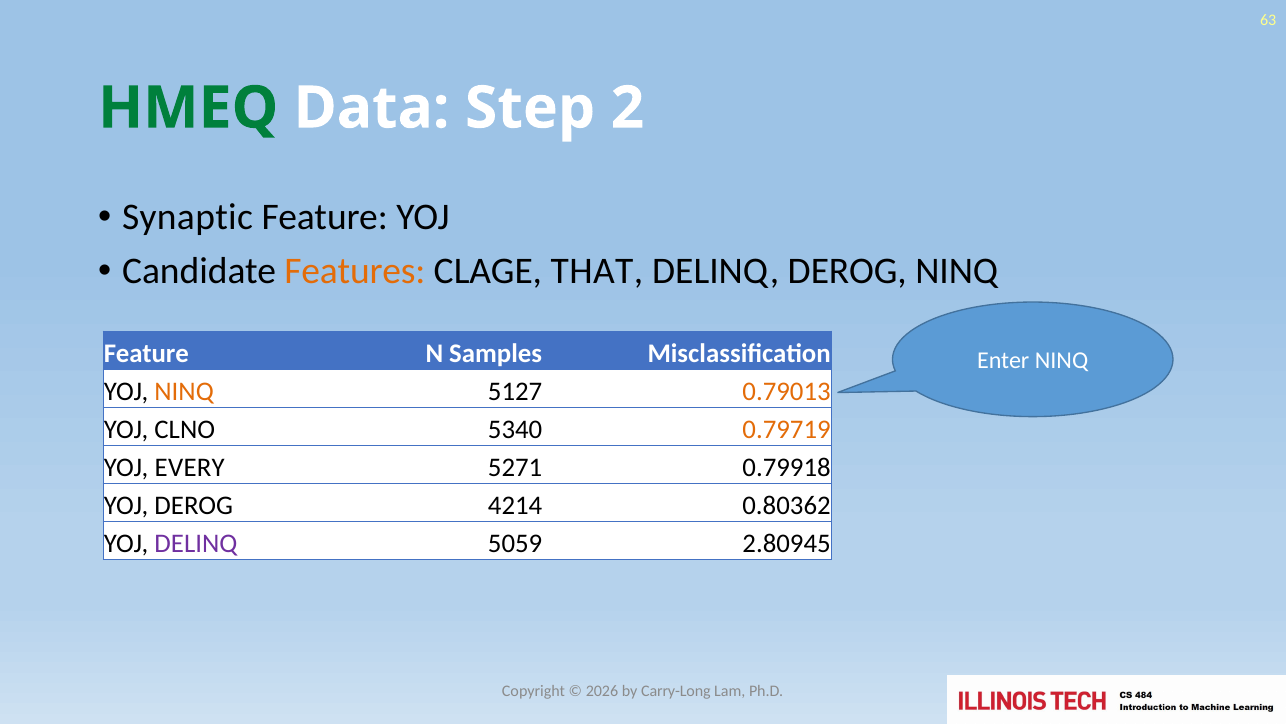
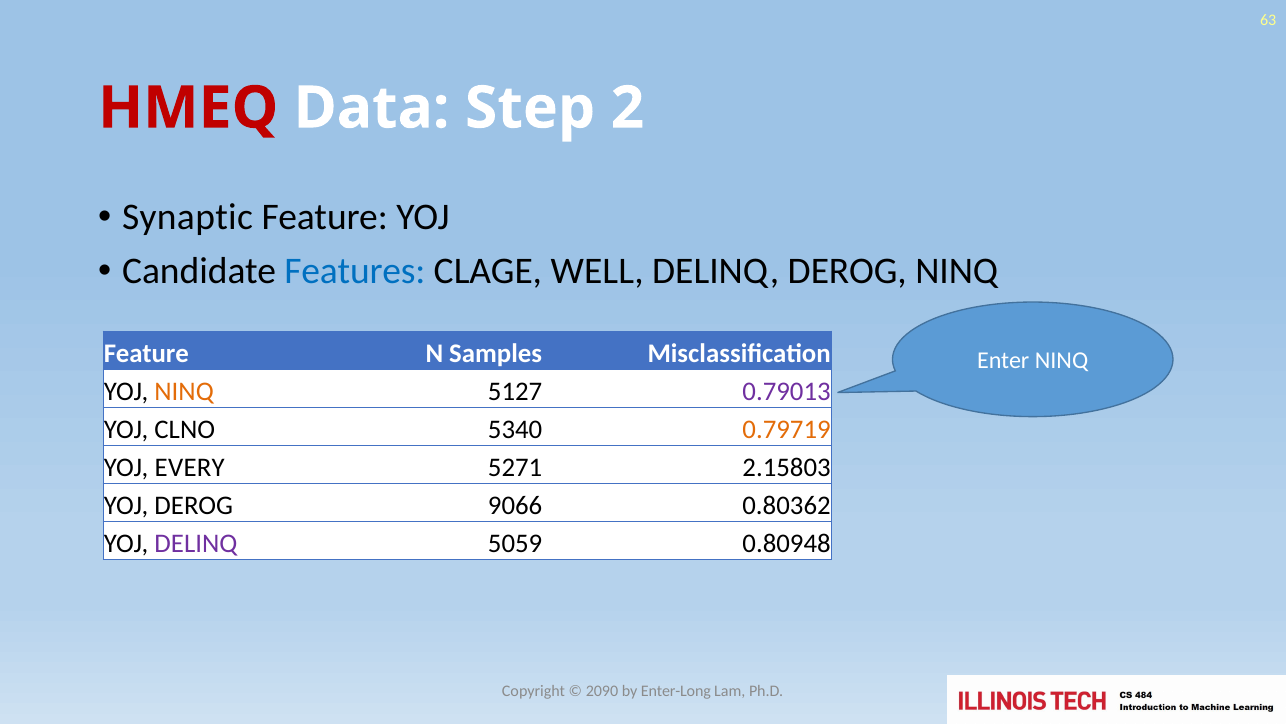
HMEQ colour: green -> red
Features colour: orange -> blue
THAT: THAT -> WELL
0.79013 colour: orange -> purple
0.79918: 0.79918 -> 2.15803
4214: 4214 -> 9066
2.80945: 2.80945 -> 0.80948
2026: 2026 -> 2090
Carry-Long: Carry-Long -> Enter-Long
